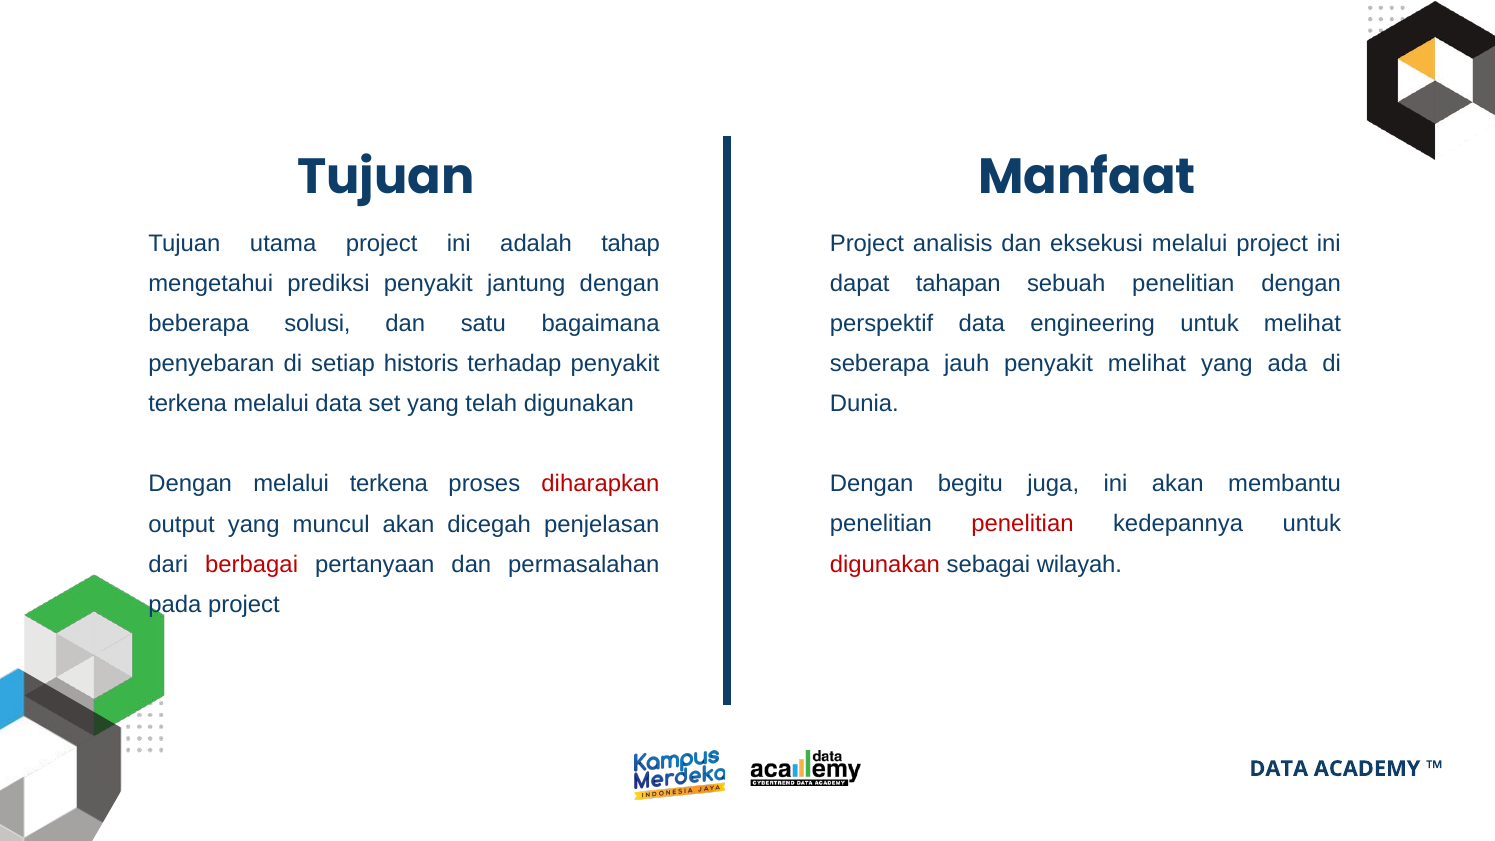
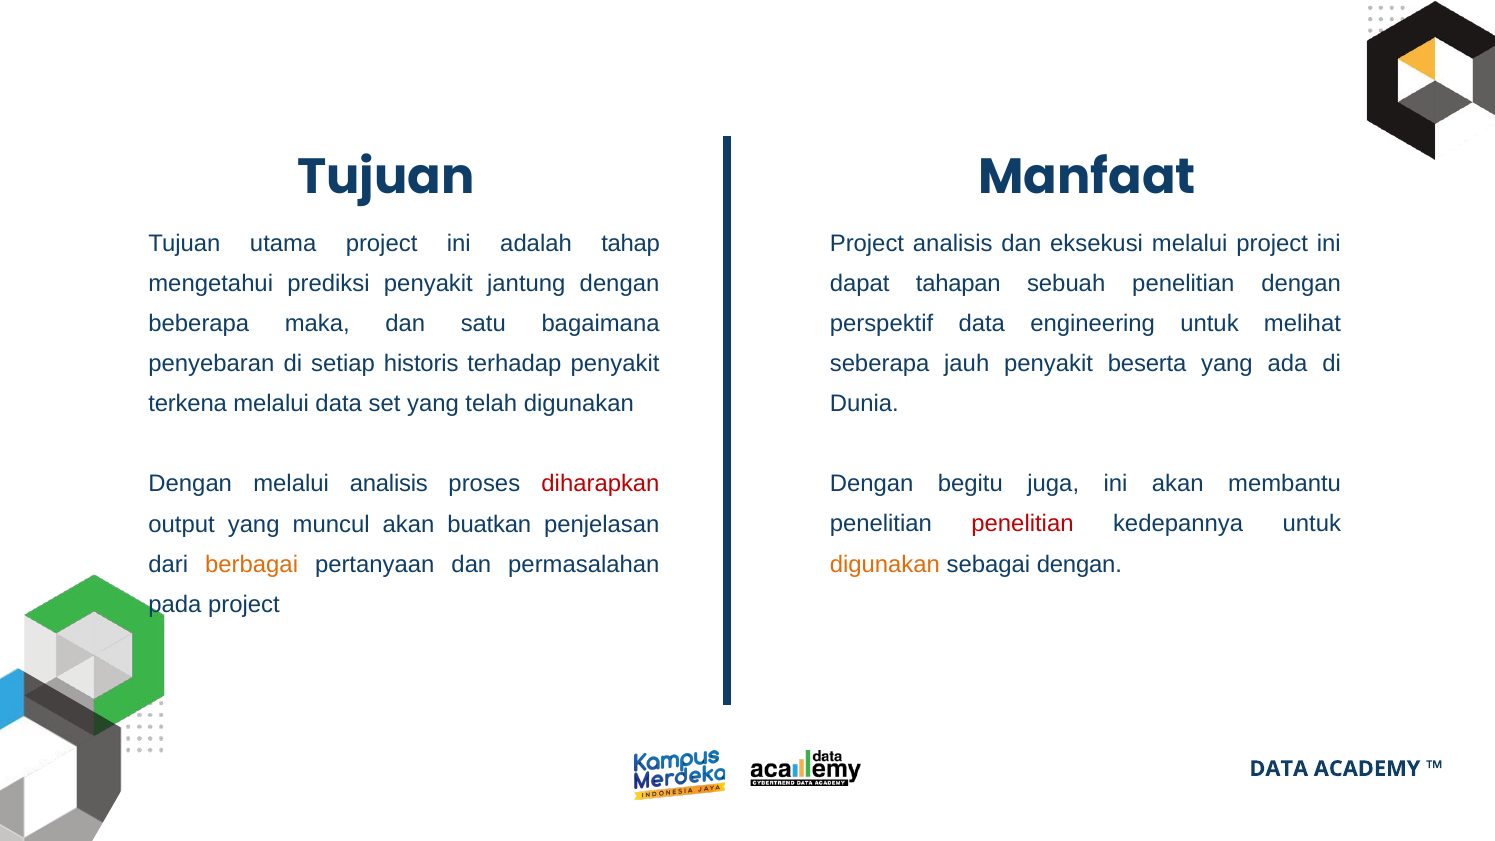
solusi: solusi -> maka
penyakit melihat: melihat -> beserta
melalui terkena: terkena -> analisis
dicegah: dicegah -> buatkan
digunakan at (885, 564) colour: red -> orange
sebagai wilayah: wilayah -> dengan
berbagai colour: red -> orange
